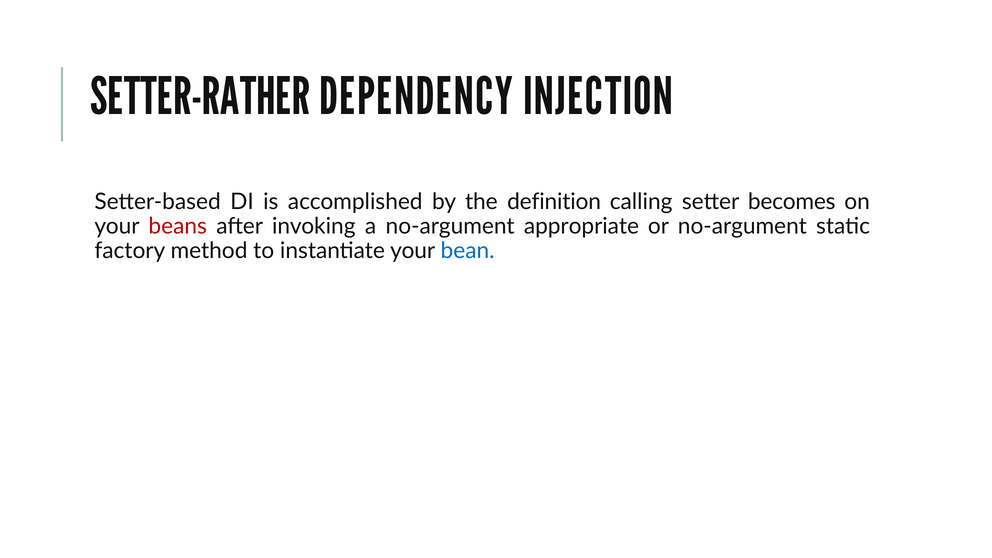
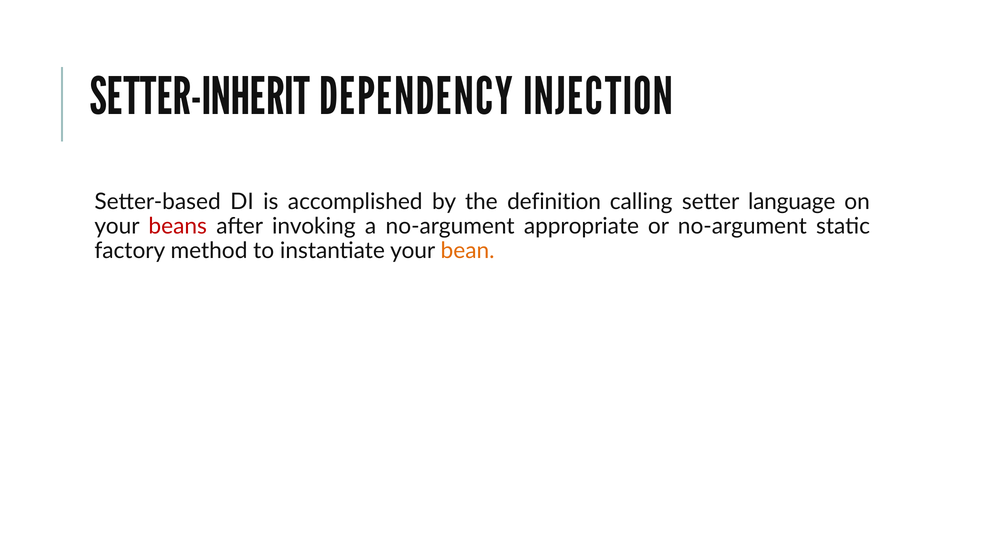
SETTER-RATHER: SETTER-RATHER -> SETTER-INHERIT
becomes: becomes -> language
bean colour: blue -> orange
